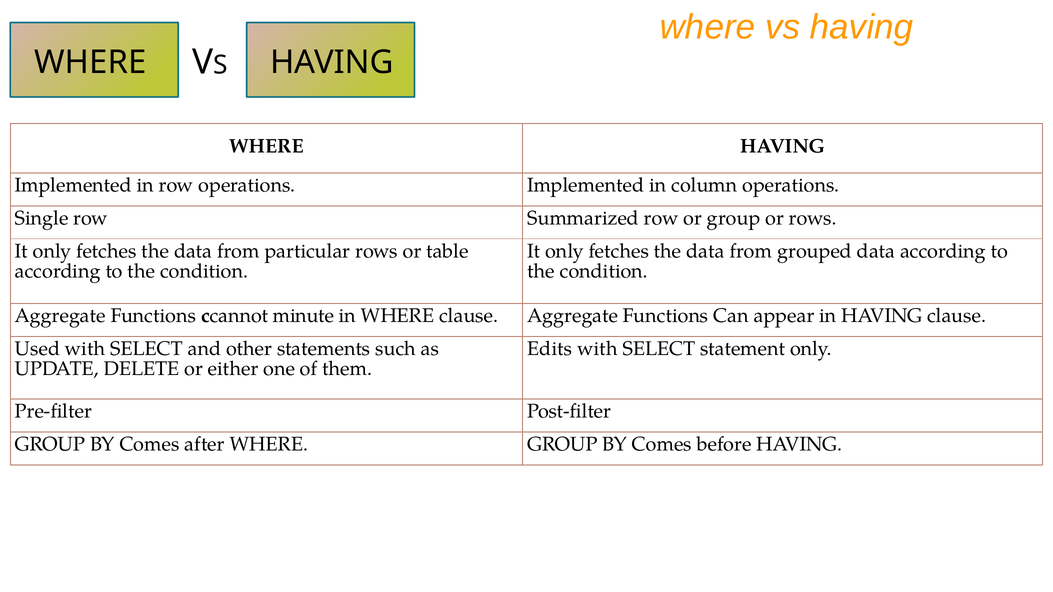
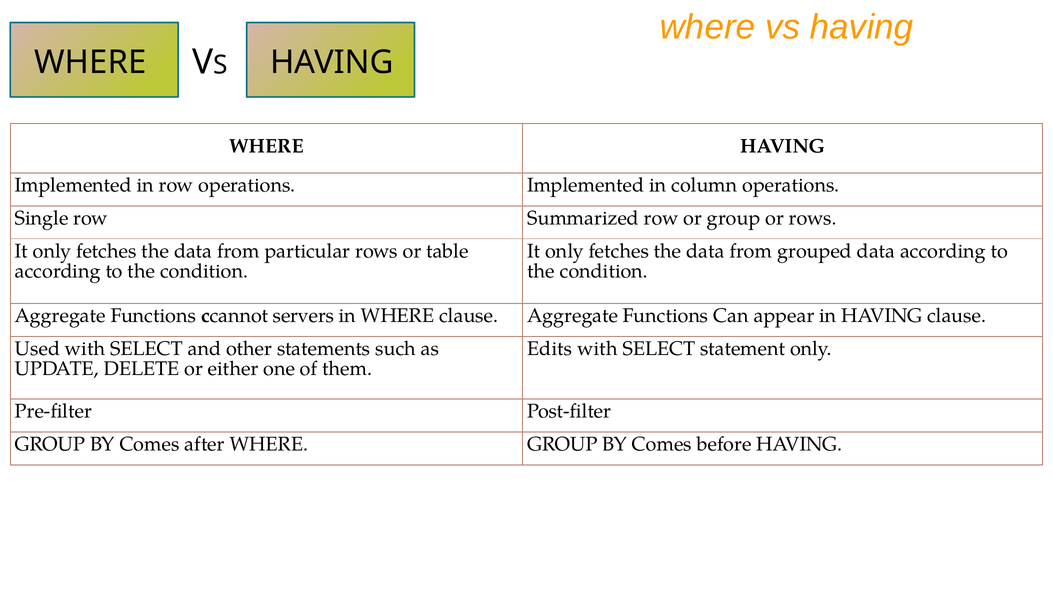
minute: minute -> servers
